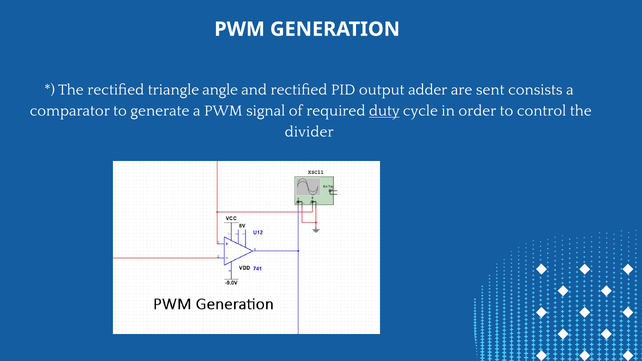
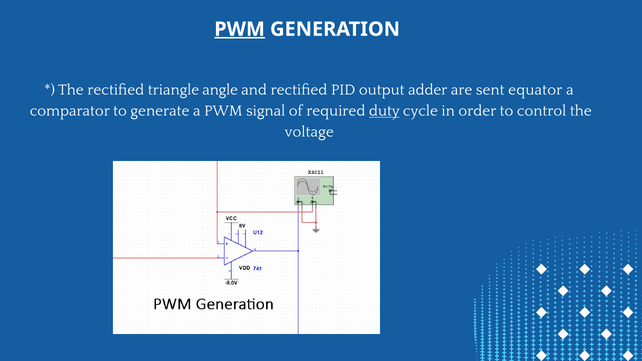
PWM at (240, 29) underline: none -> present
consists: consists -> equator
divider: divider -> voltage
